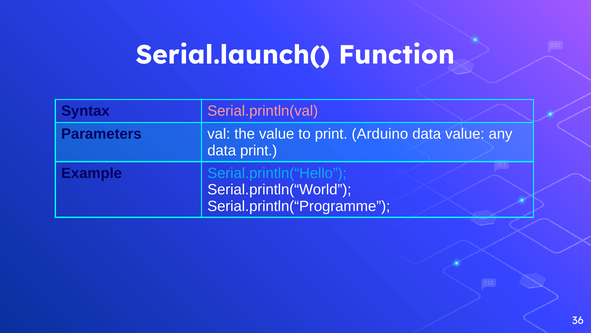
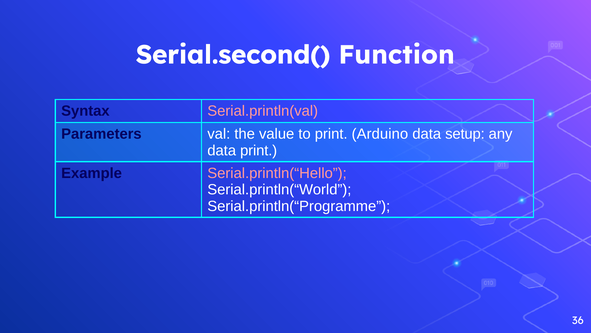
Serial.launch(: Serial.launch( -> Serial.second(
data value: value -> setup
Serial.println(“Hello colour: light blue -> pink
